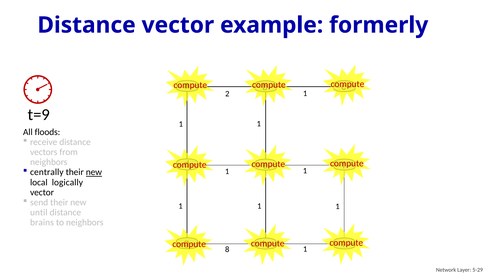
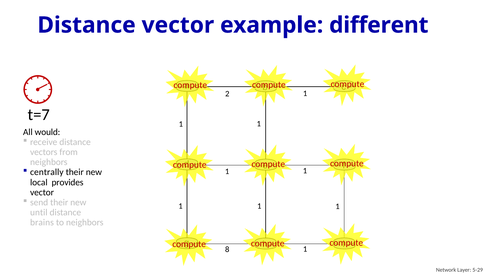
formerly: formerly -> different
t=9: t=9 -> t=7
floods: floods -> would
new at (94, 172) underline: present -> none
logically: logically -> provides
